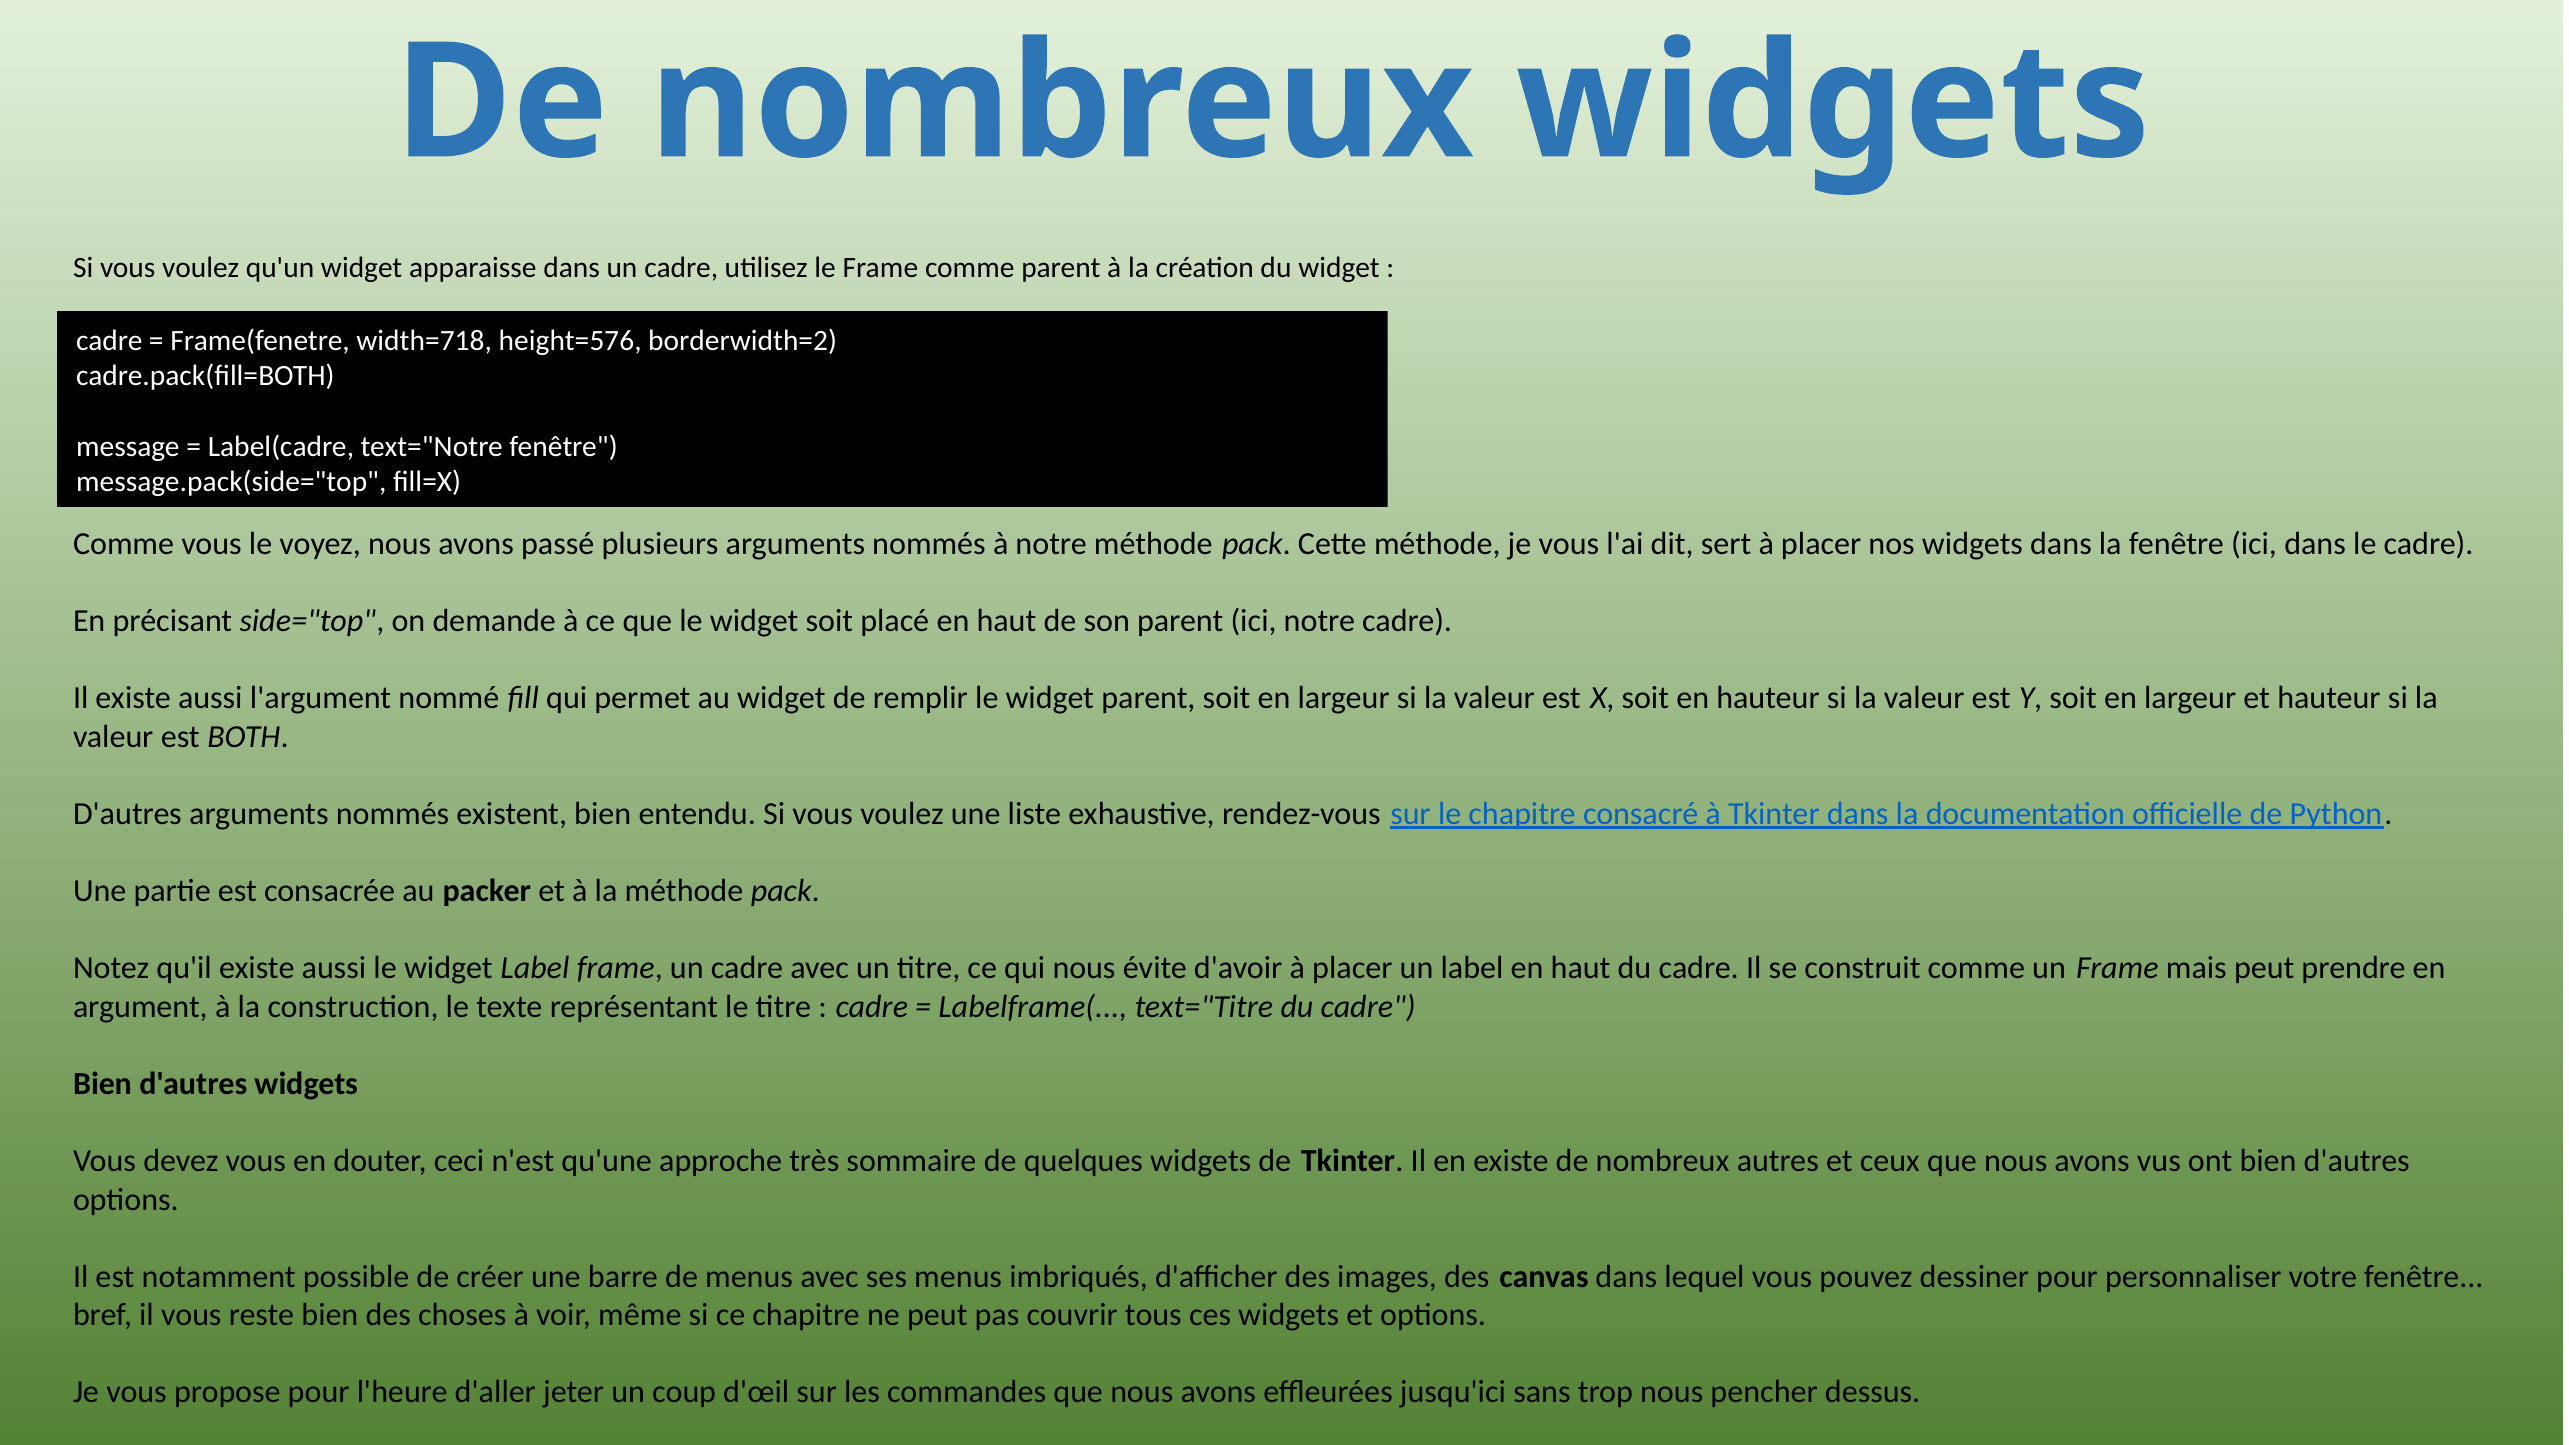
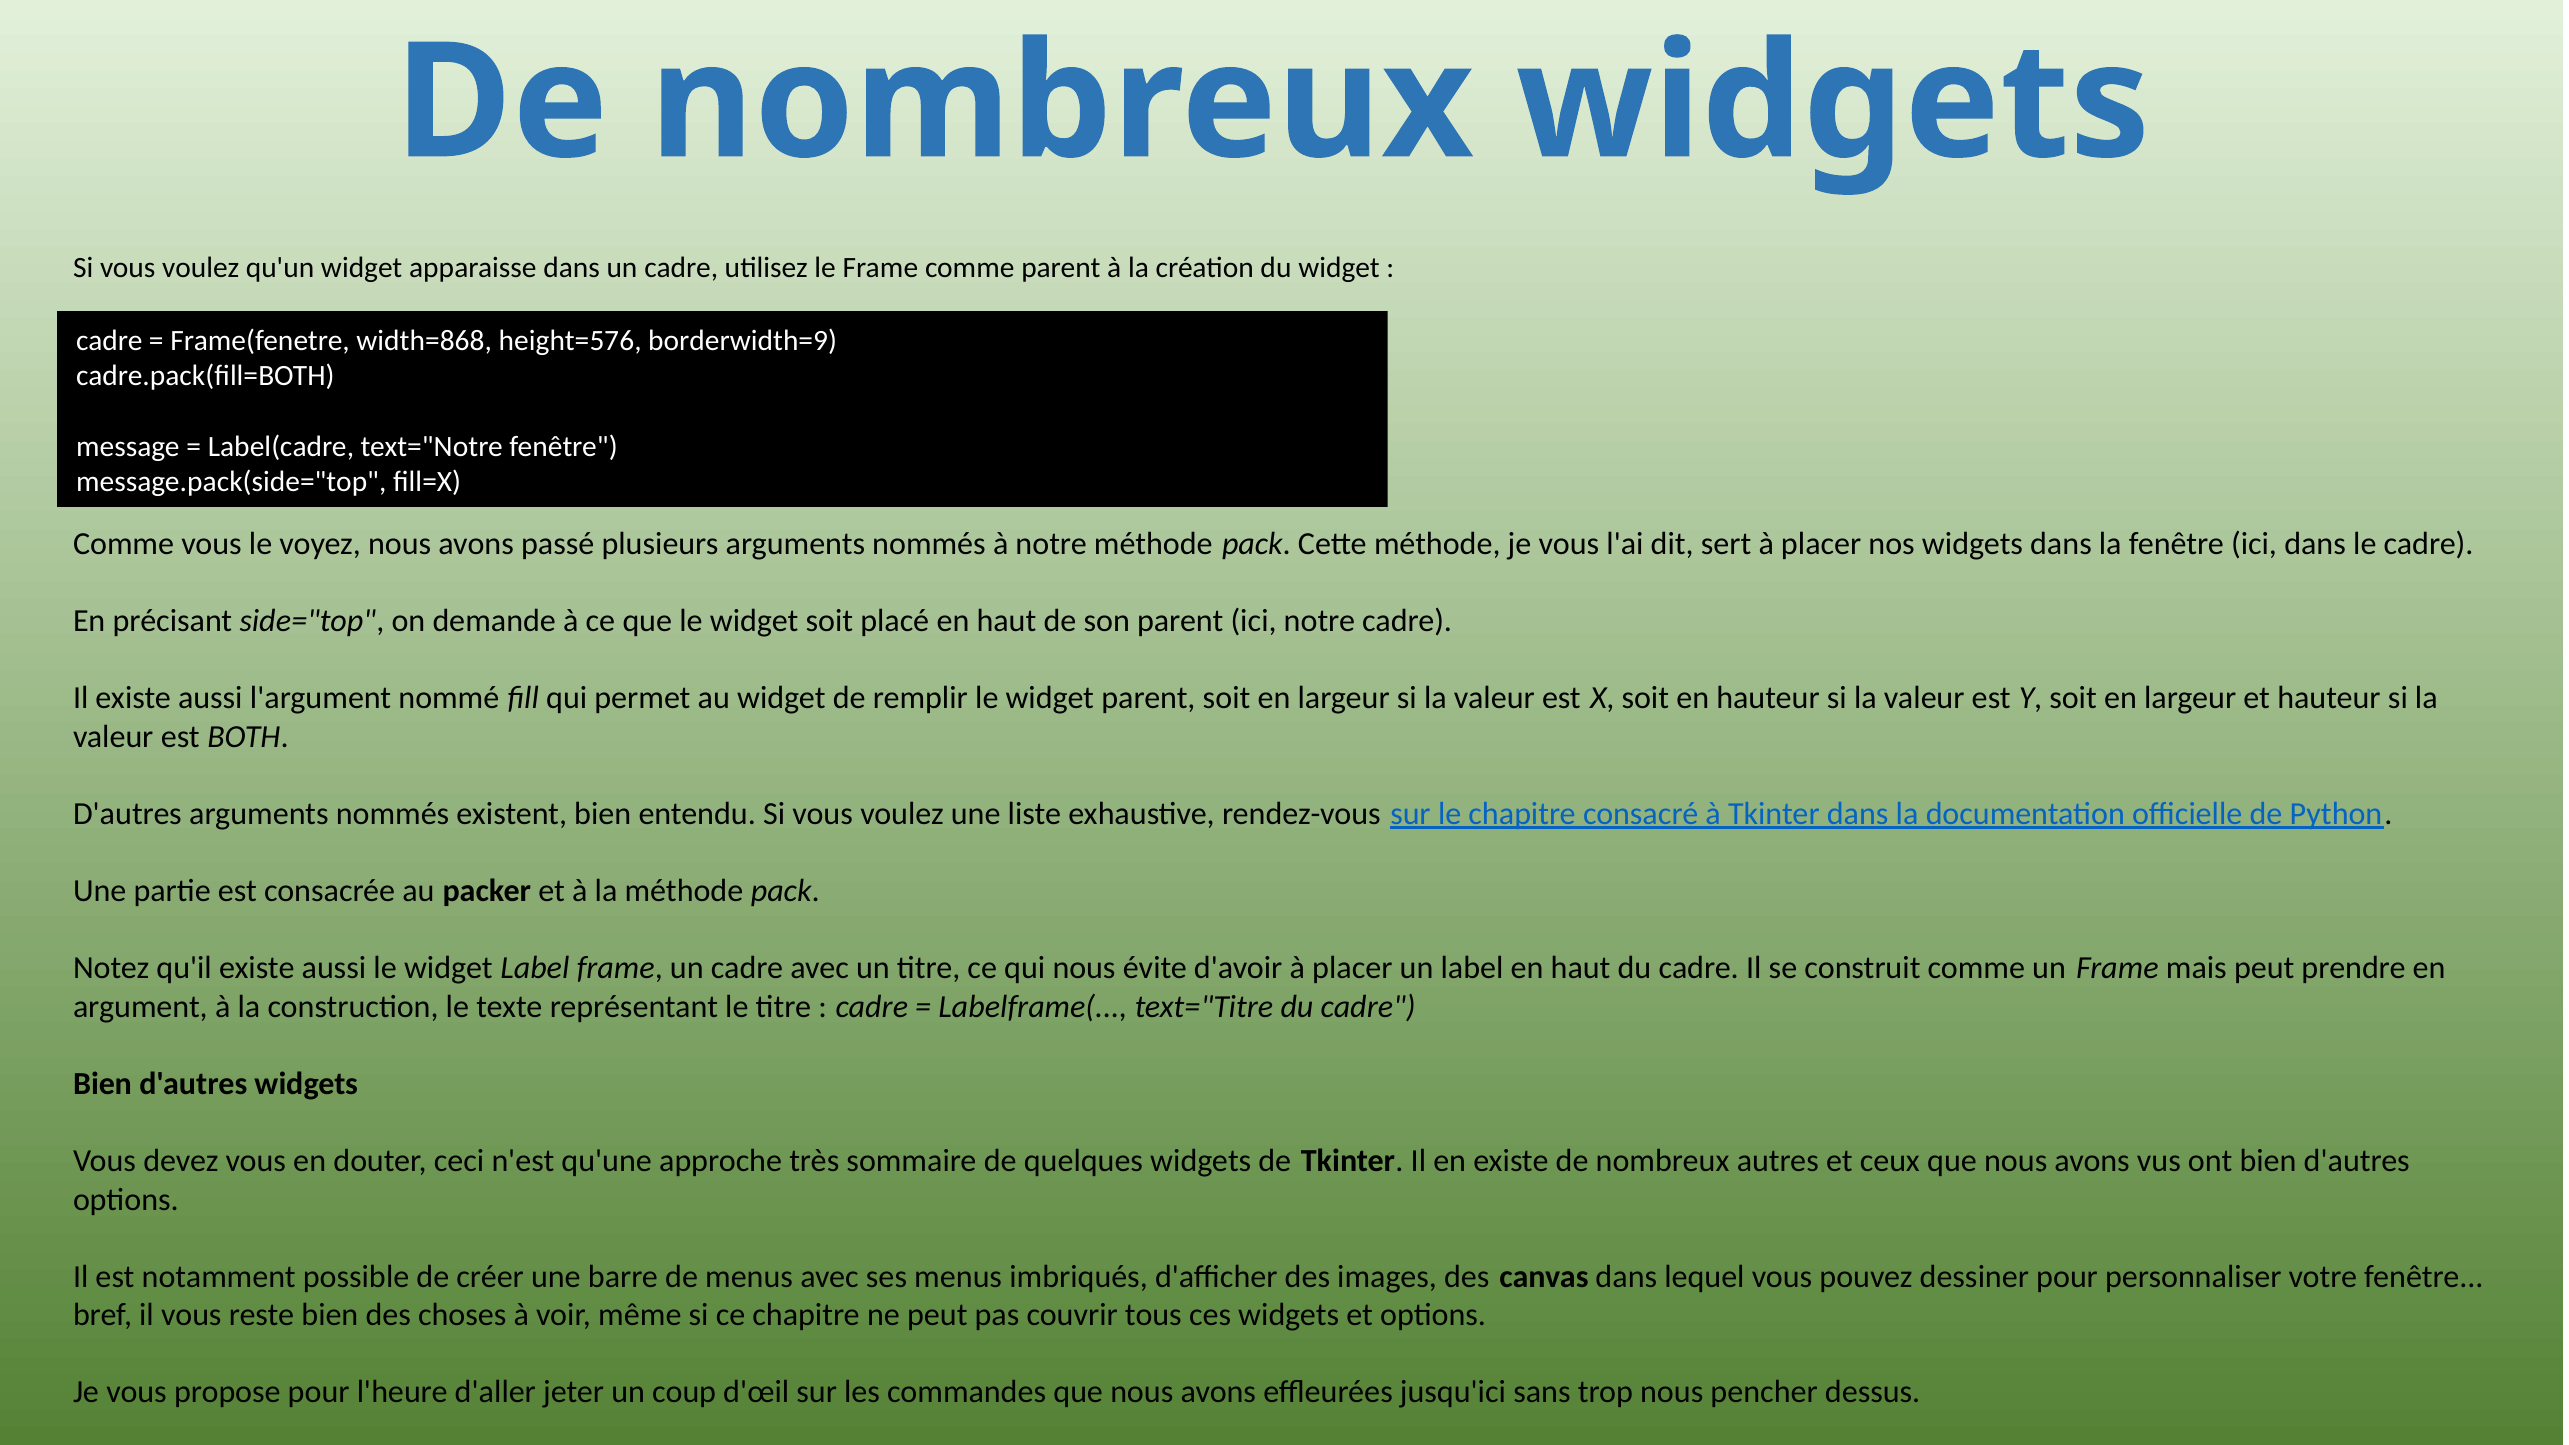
width=718: width=718 -> width=868
borderwidth=2: borderwidth=2 -> borderwidth=9
